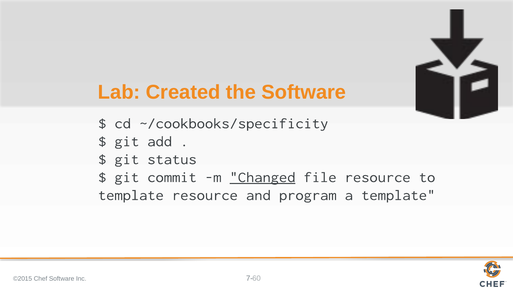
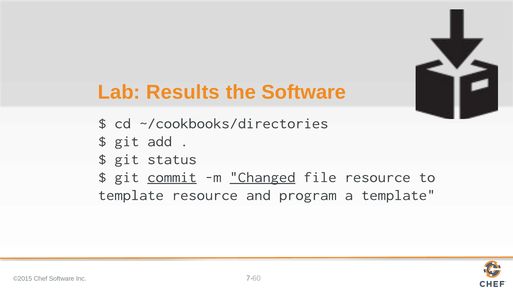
Created: Created -> Results
~/cookbooks/specificity: ~/cookbooks/specificity -> ~/cookbooks/directories
commit underline: none -> present
